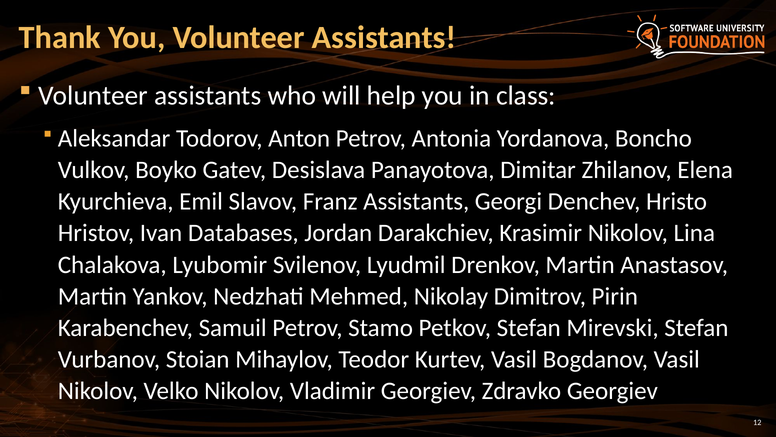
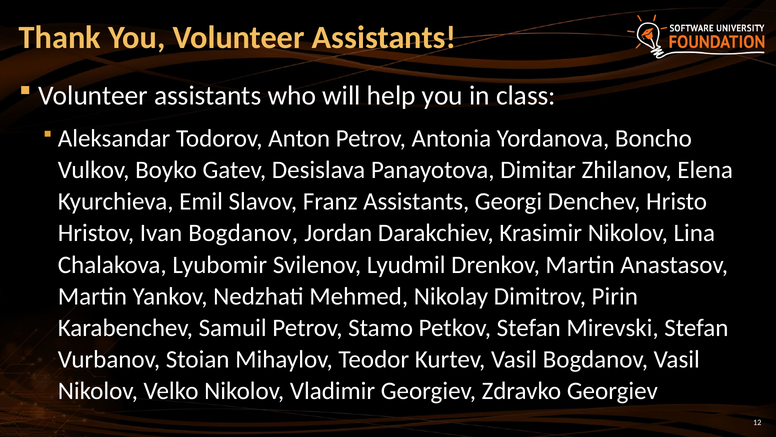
Ivan Databases: Databases -> Bogdanov
